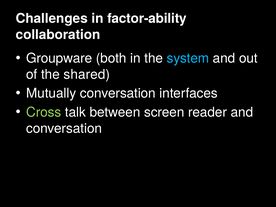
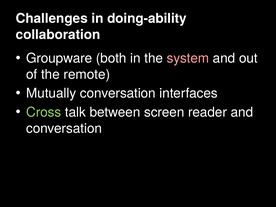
factor-ability: factor-ability -> doing-ability
system colour: light blue -> pink
shared: shared -> remote
